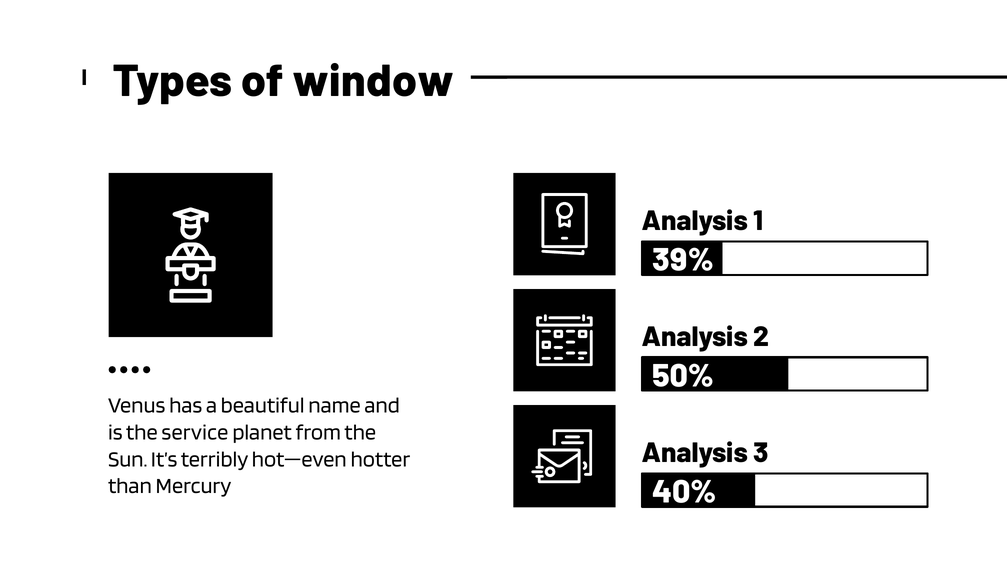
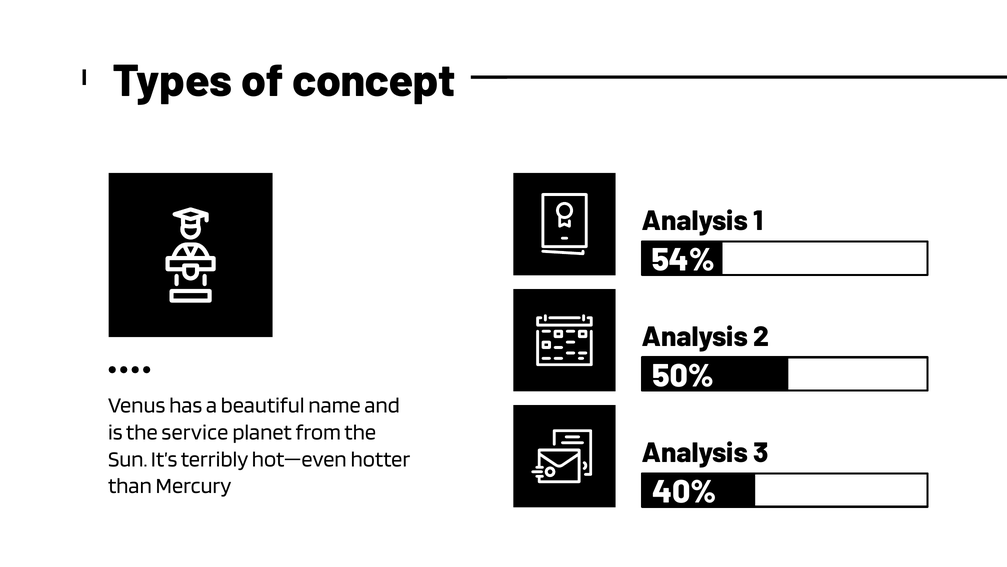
window: window -> concept
39%: 39% -> 54%
